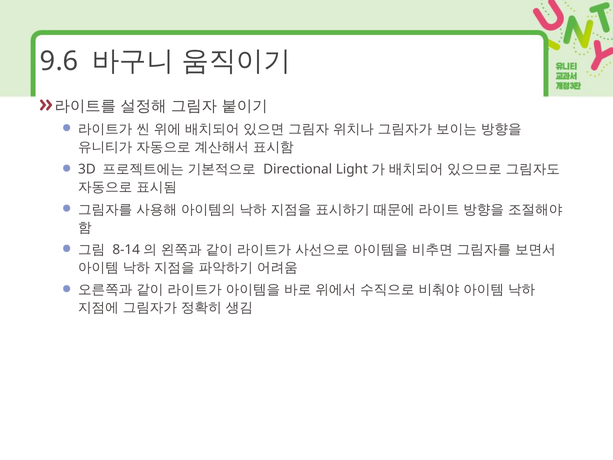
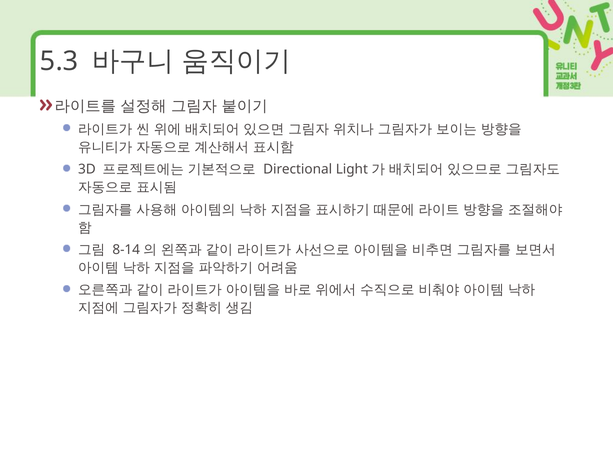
9.6: 9.6 -> 5.3
